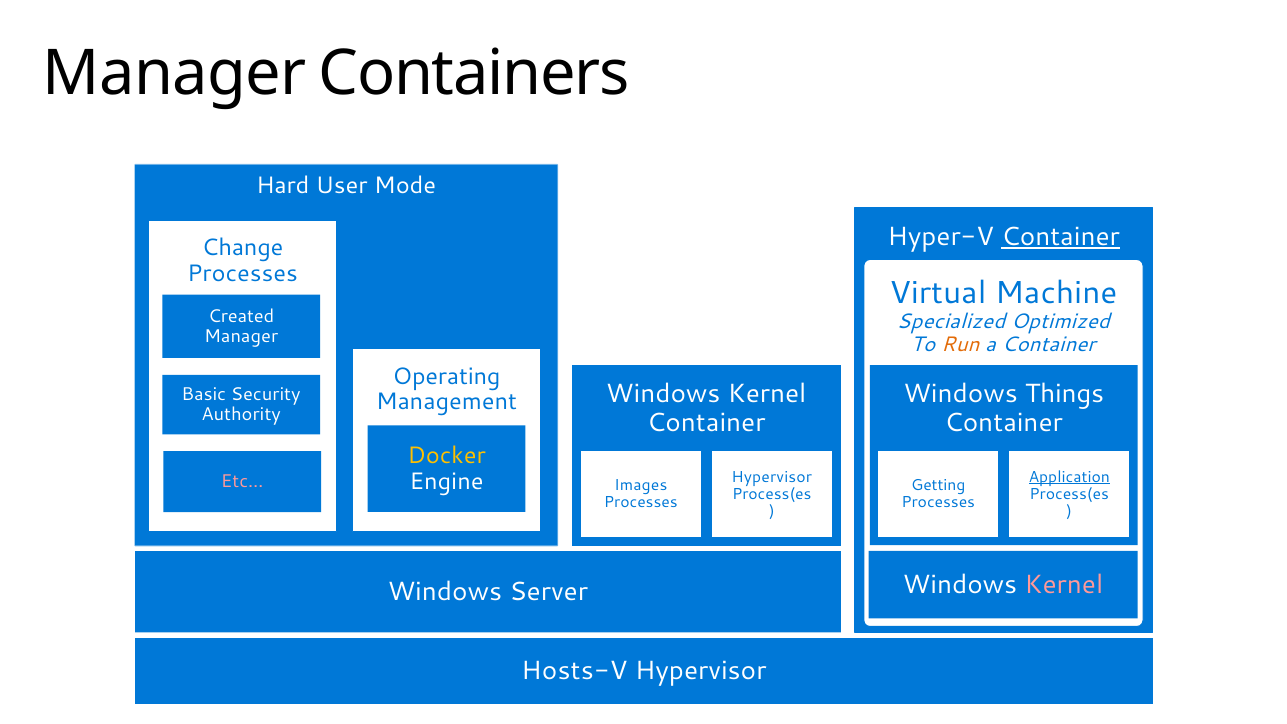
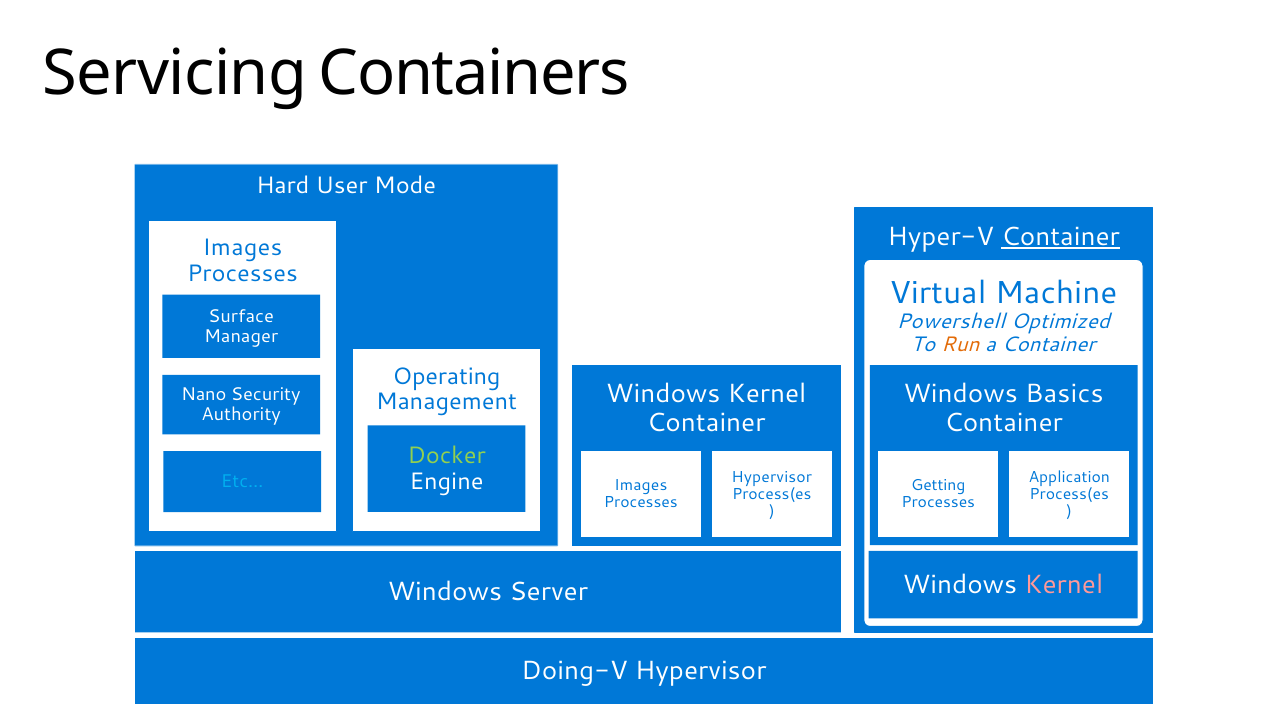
Manager at (175, 74): Manager -> Servicing
Change at (243, 248): Change -> Images
Created: Created -> Surface
Specialized: Specialized -> Powershell
Things: Things -> Basics
Basic: Basic -> Nano
Docker colour: yellow -> light green
Application underline: present -> none
Etc… colour: pink -> light blue
Hosts-V: Hosts-V -> Doing-V
